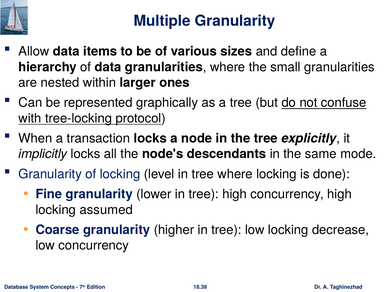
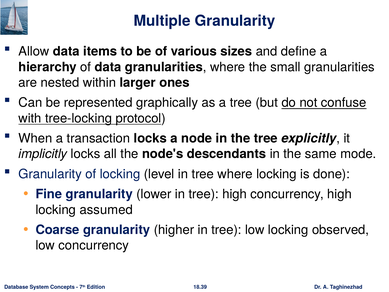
decrease: decrease -> observed
